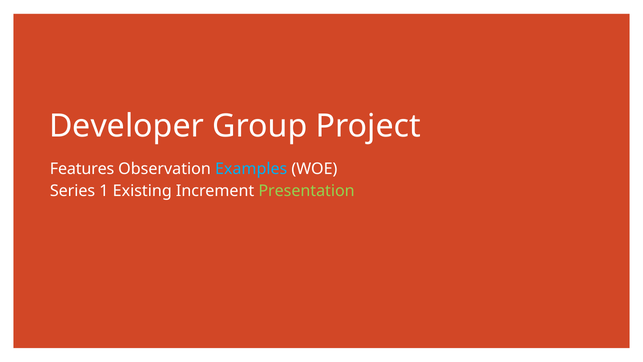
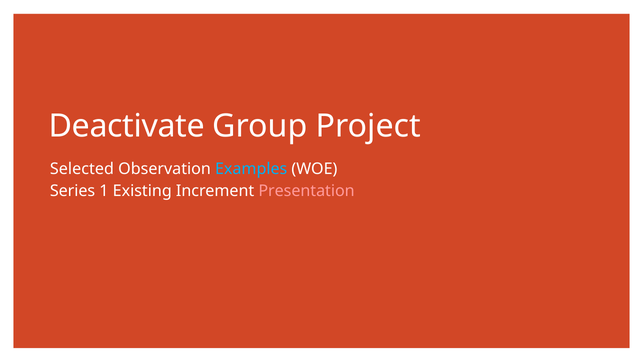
Developer: Developer -> Deactivate
Features: Features -> Selected
Presentation colour: light green -> pink
